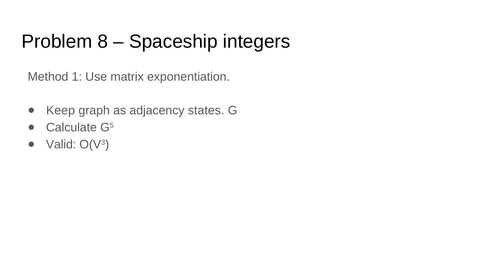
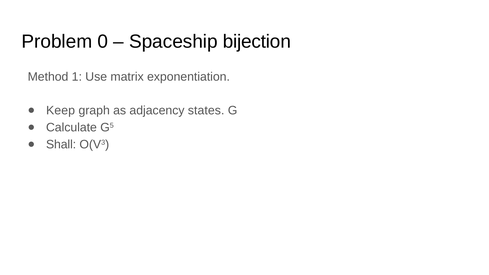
8: 8 -> 0
integers: integers -> bijection
Valid: Valid -> Shall
